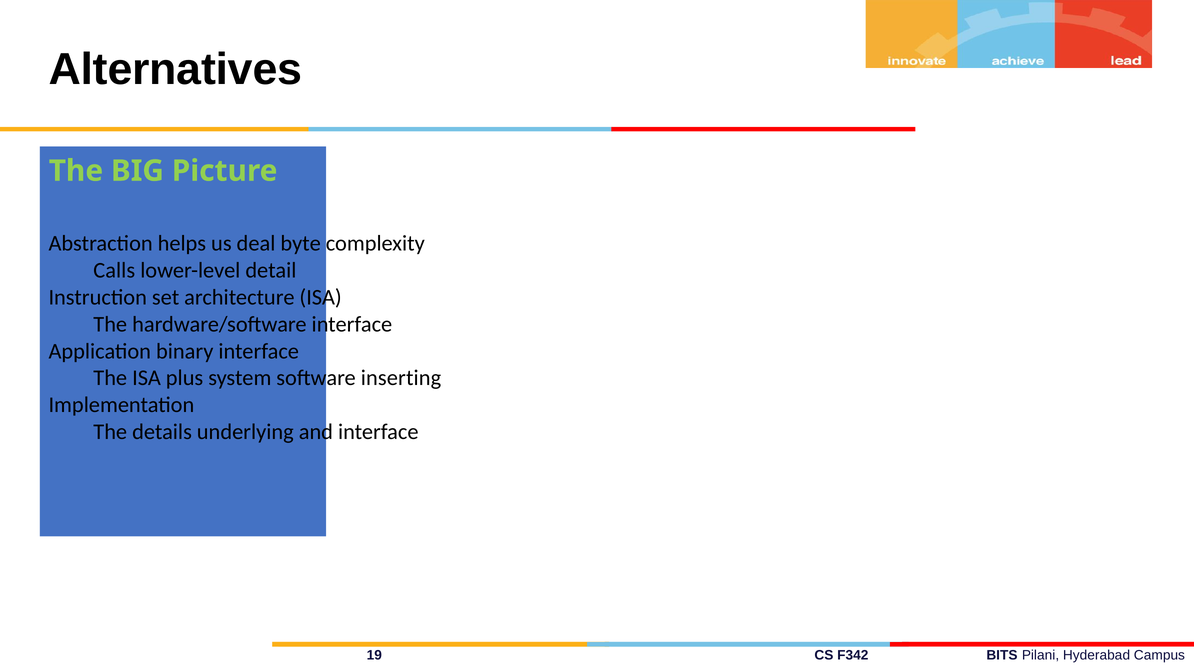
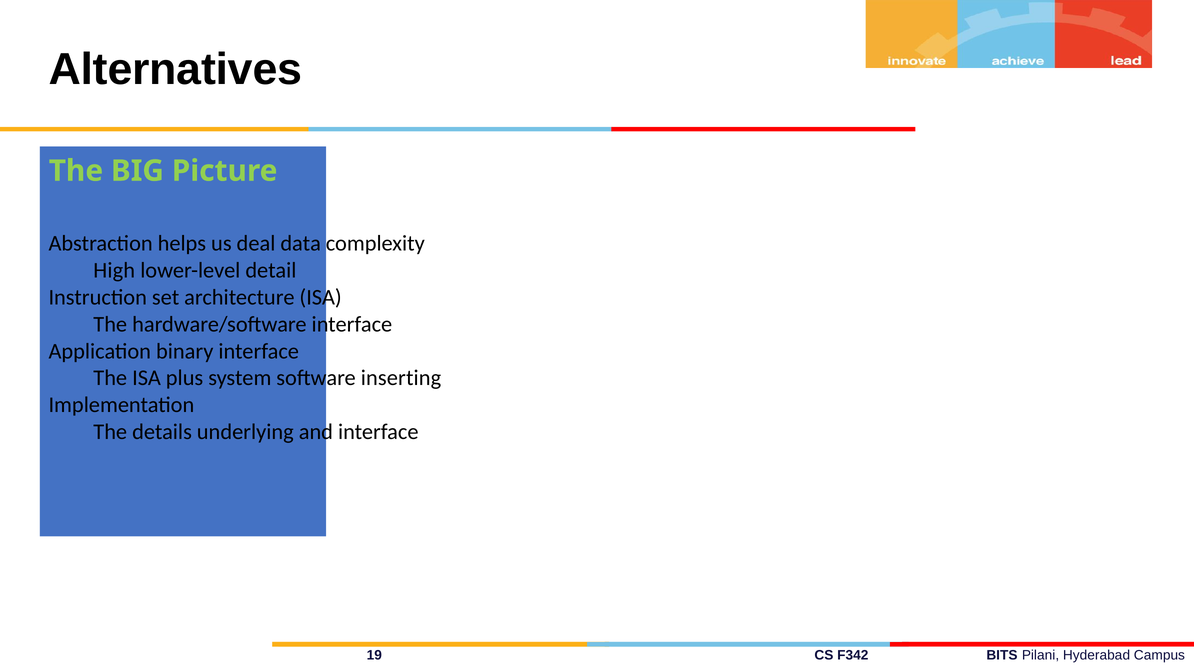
byte: byte -> data
Calls: Calls -> High
